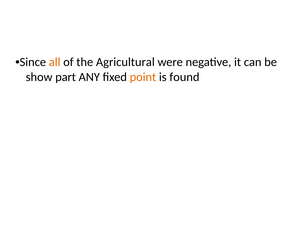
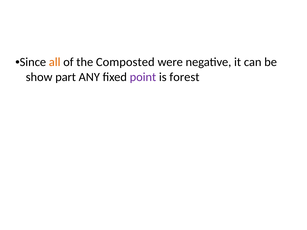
Agricultural: Agricultural -> Composted
point colour: orange -> purple
found: found -> forest
